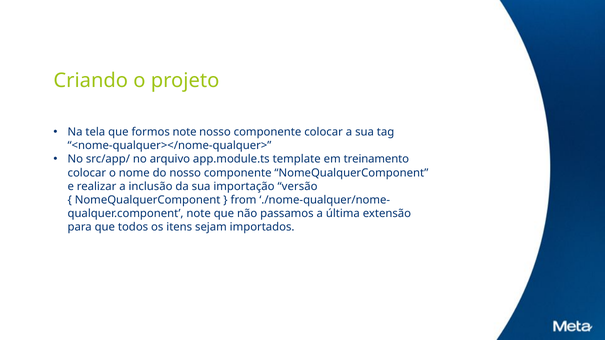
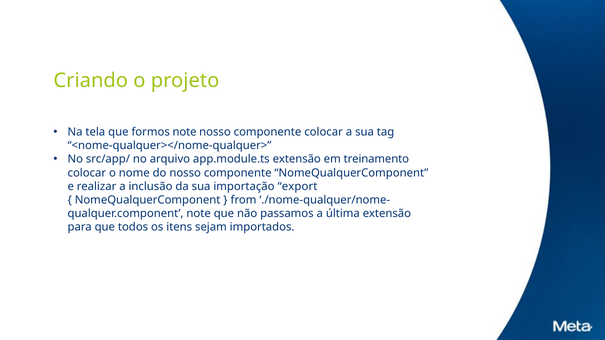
app.module.ts template: template -> extensão
versão: versão -> export
